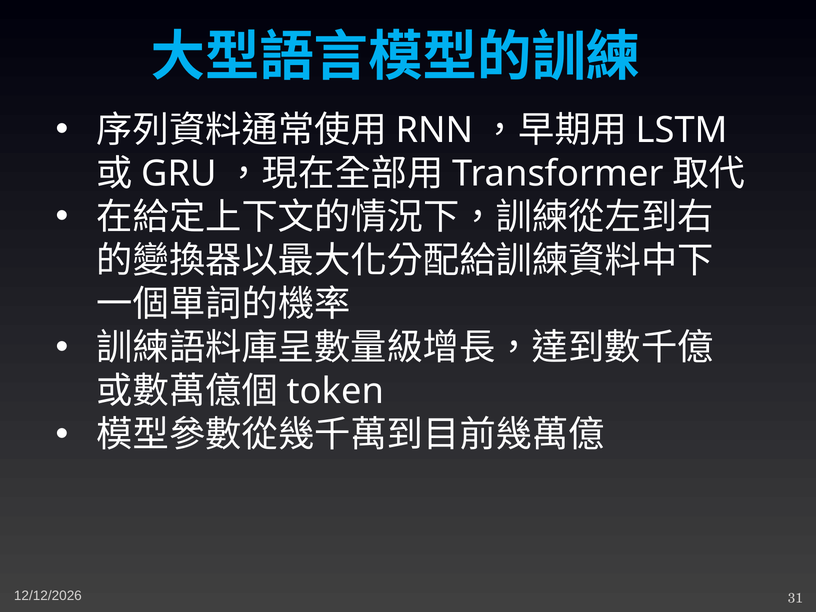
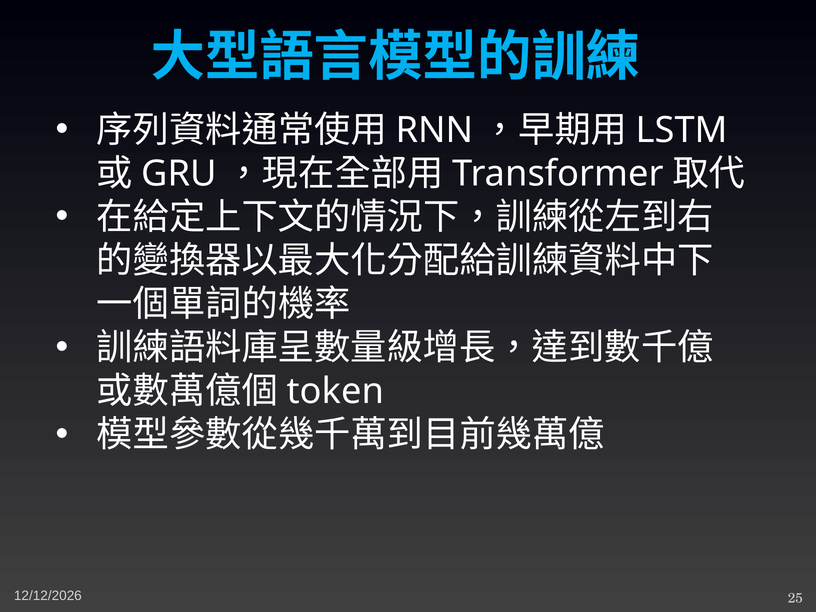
31: 31 -> 25
